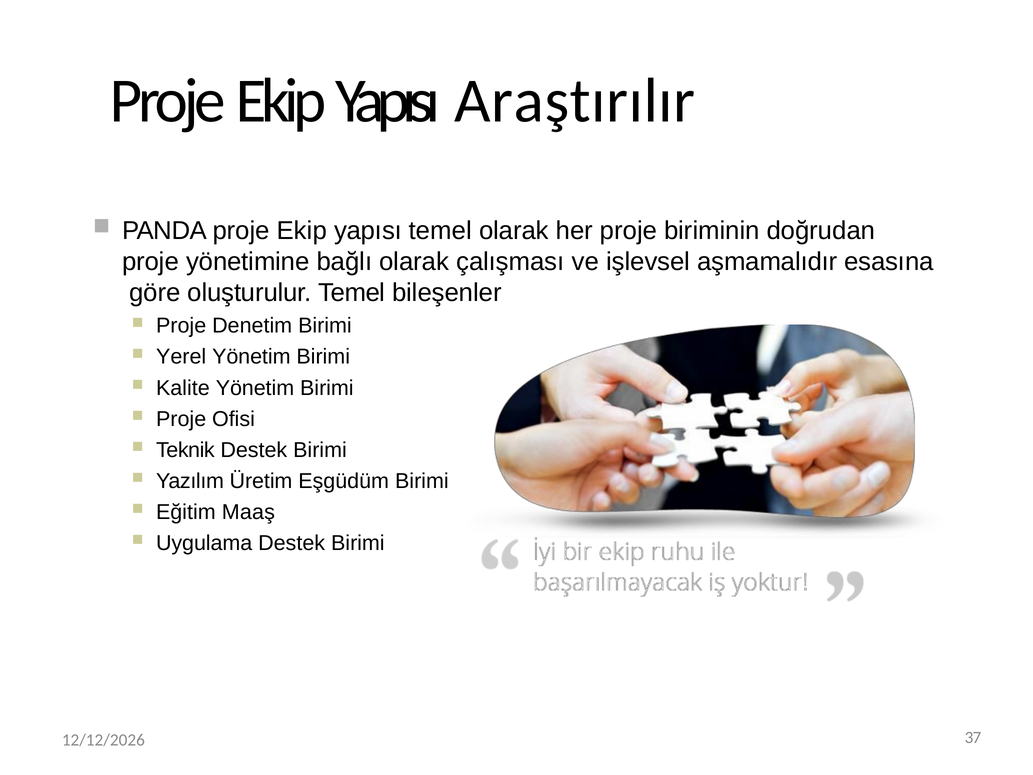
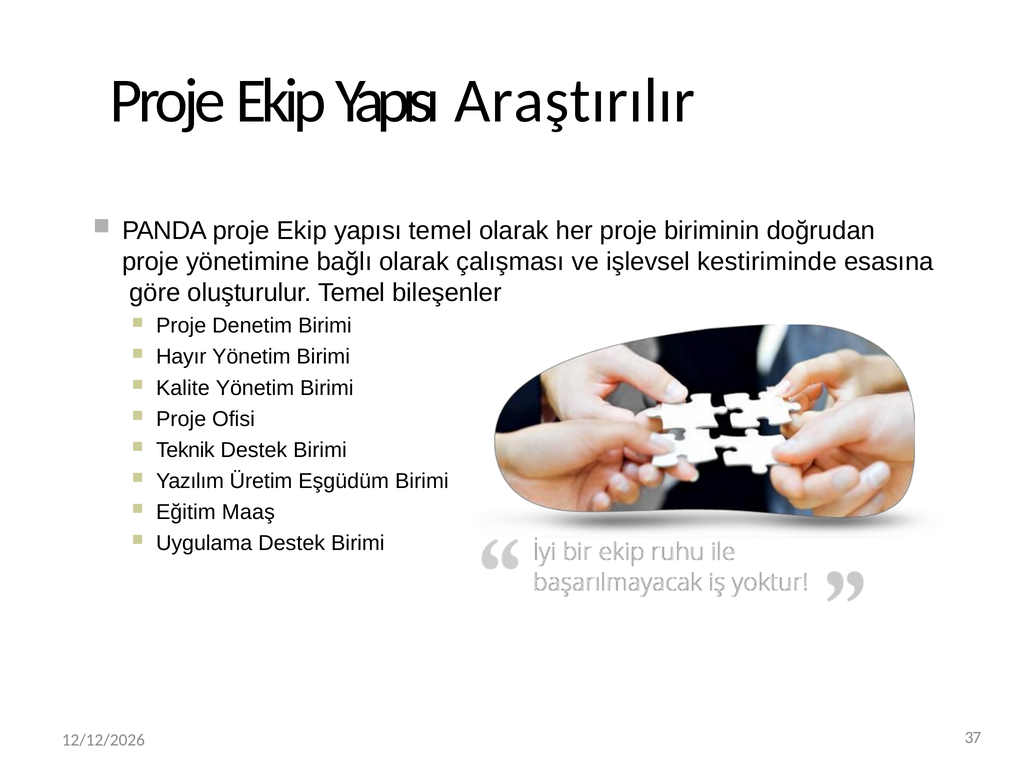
aşmamalıdır: aşmamalıdır -> kestiriminde
Yerel: Yerel -> Hayır
